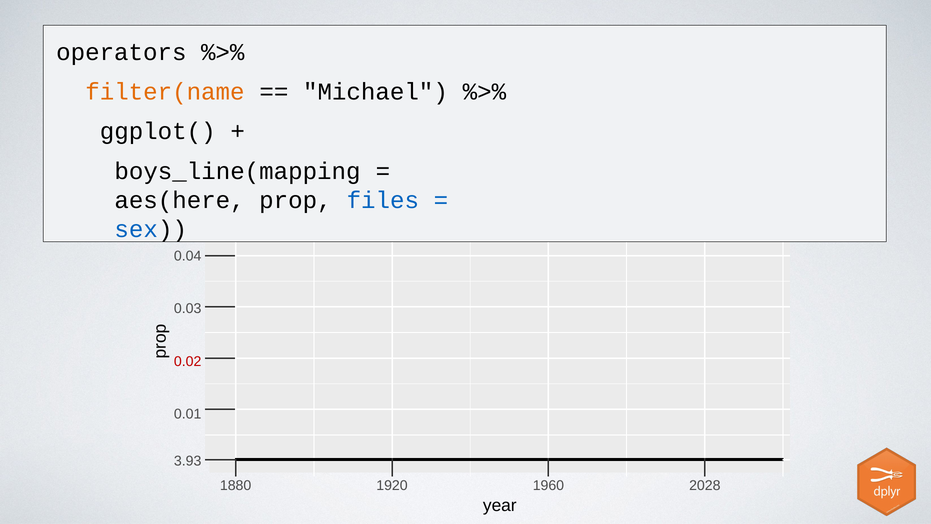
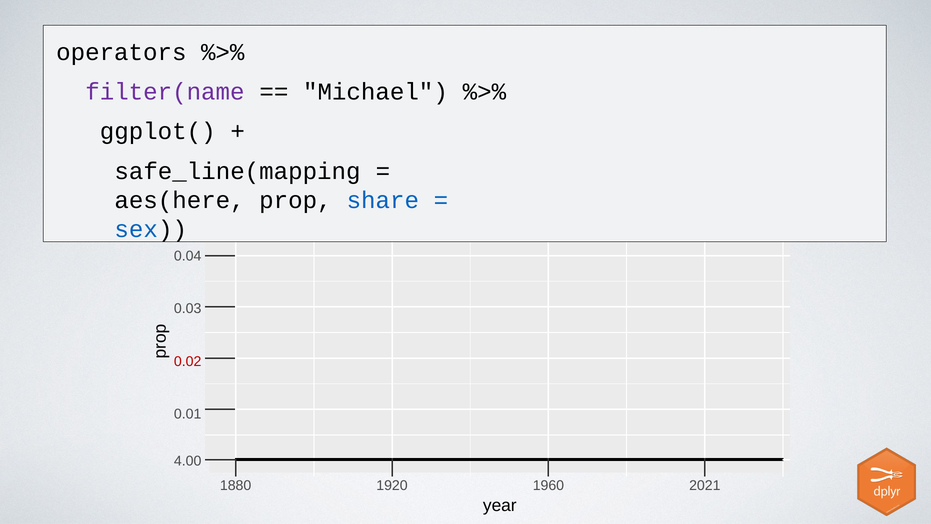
filter(name colour: orange -> purple
boys_line(mapping: boys_line(mapping -> safe_line(mapping
files: files -> share
3.93: 3.93 -> 4.00
2028: 2028 -> 2021
